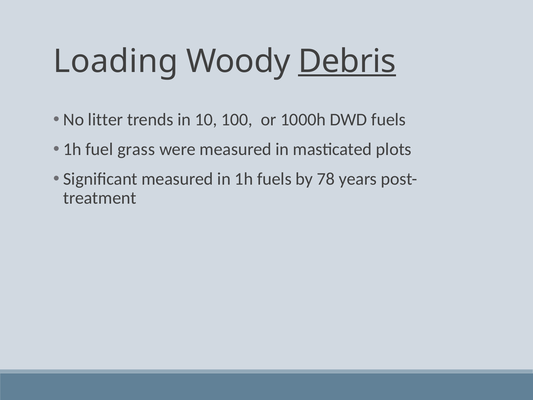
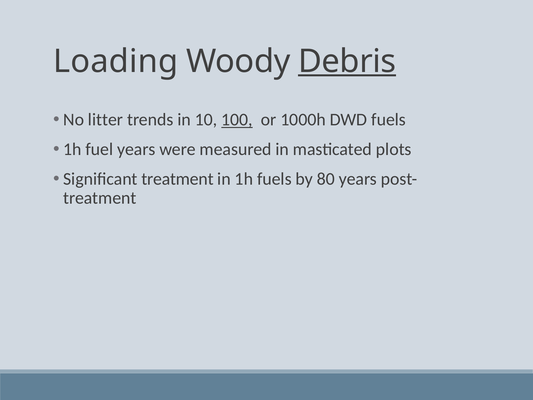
100 underline: none -> present
fuel grass: grass -> years
Significant measured: measured -> treatment
78: 78 -> 80
